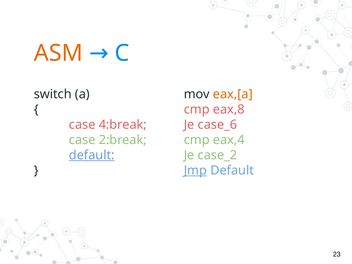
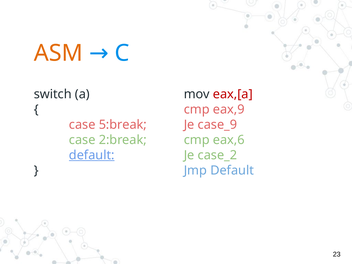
eax,[a colour: orange -> red
eax,8: eax,8 -> eax,9
4:break: 4:break -> 5:break
case_6: case_6 -> case_9
eax,4: eax,4 -> eax,6
Jmp underline: present -> none
